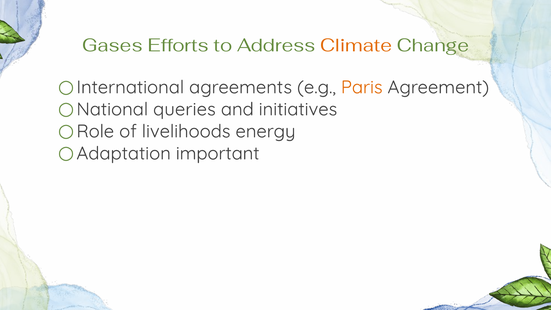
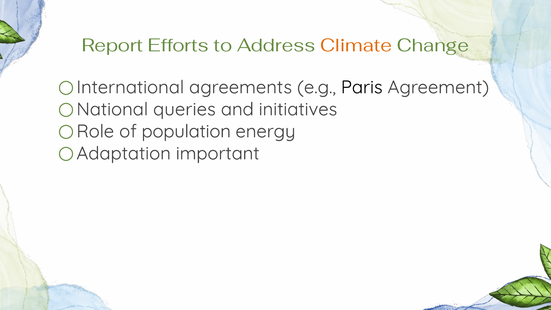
Gases: Gases -> Report
Paris colour: orange -> black
livelihoods: livelihoods -> population
